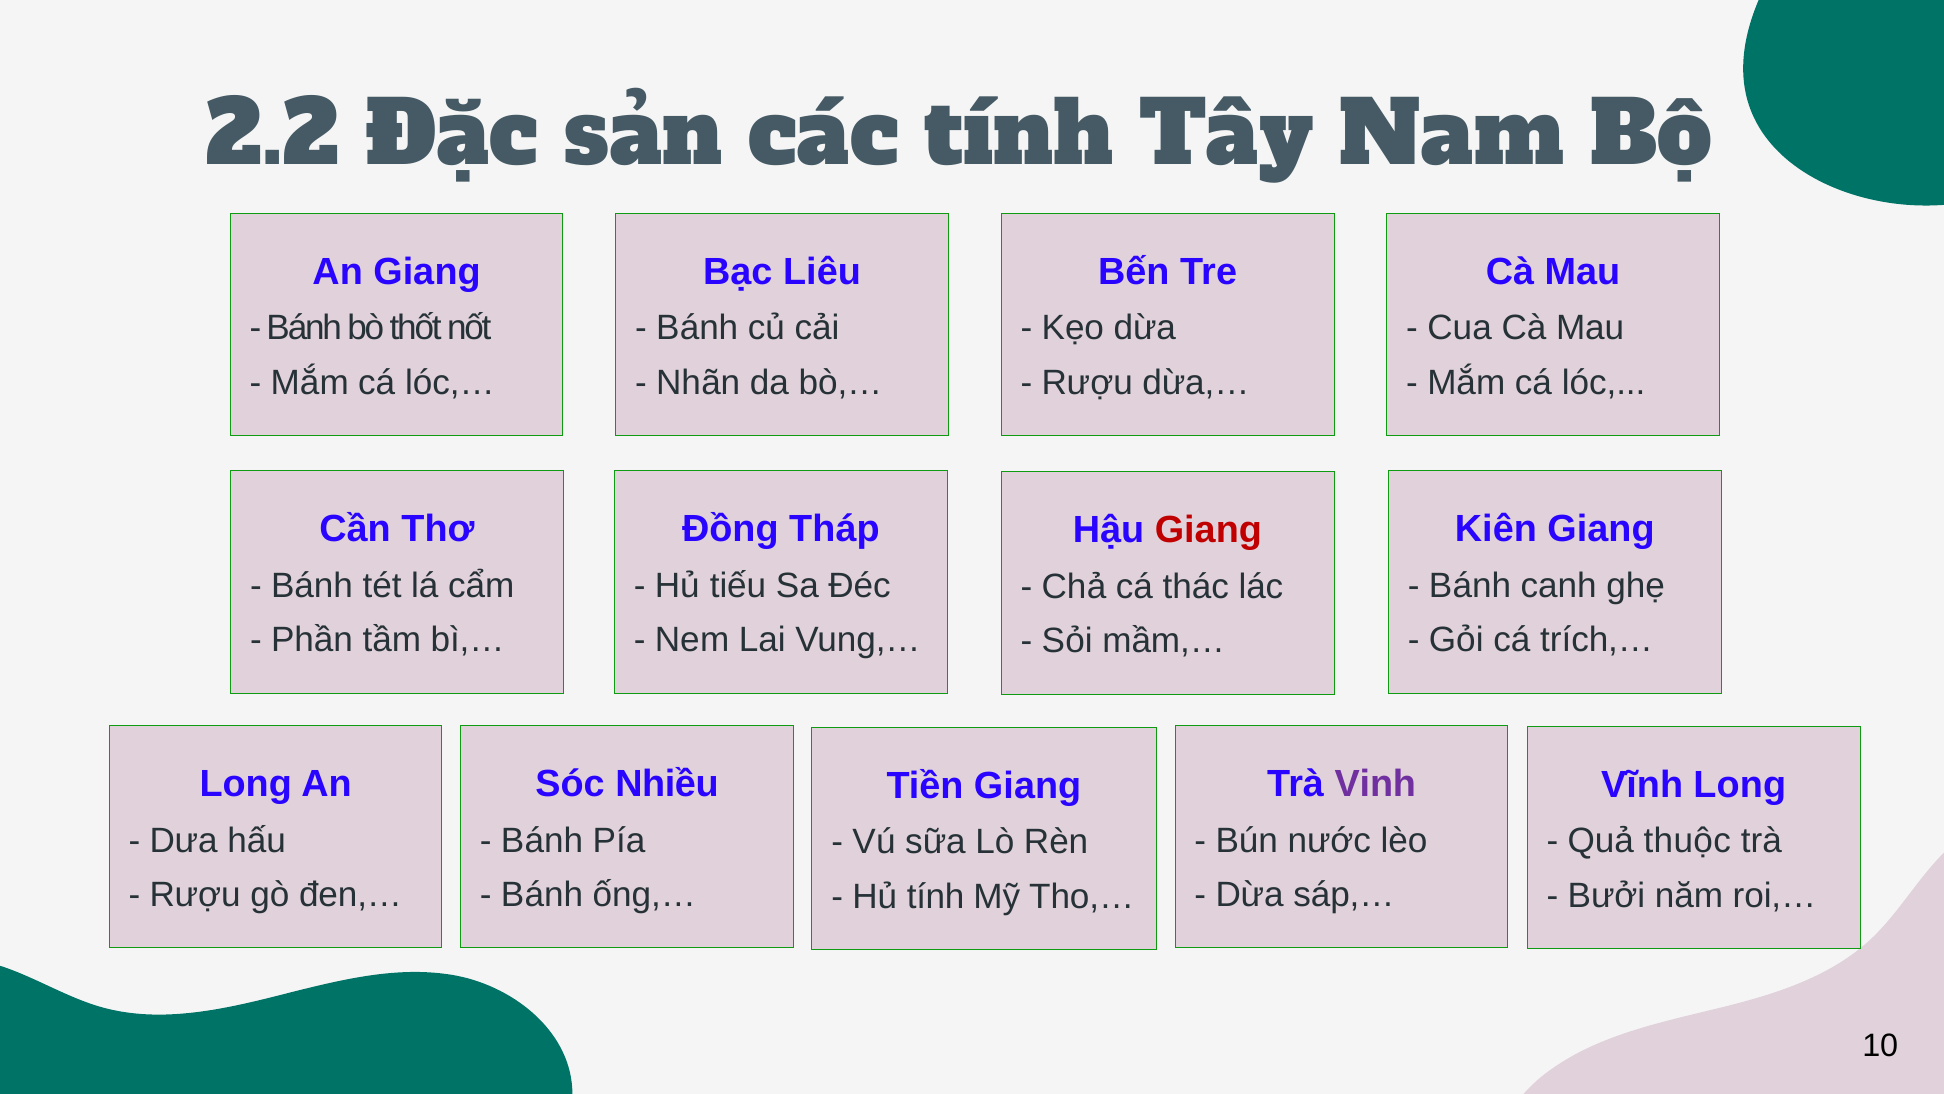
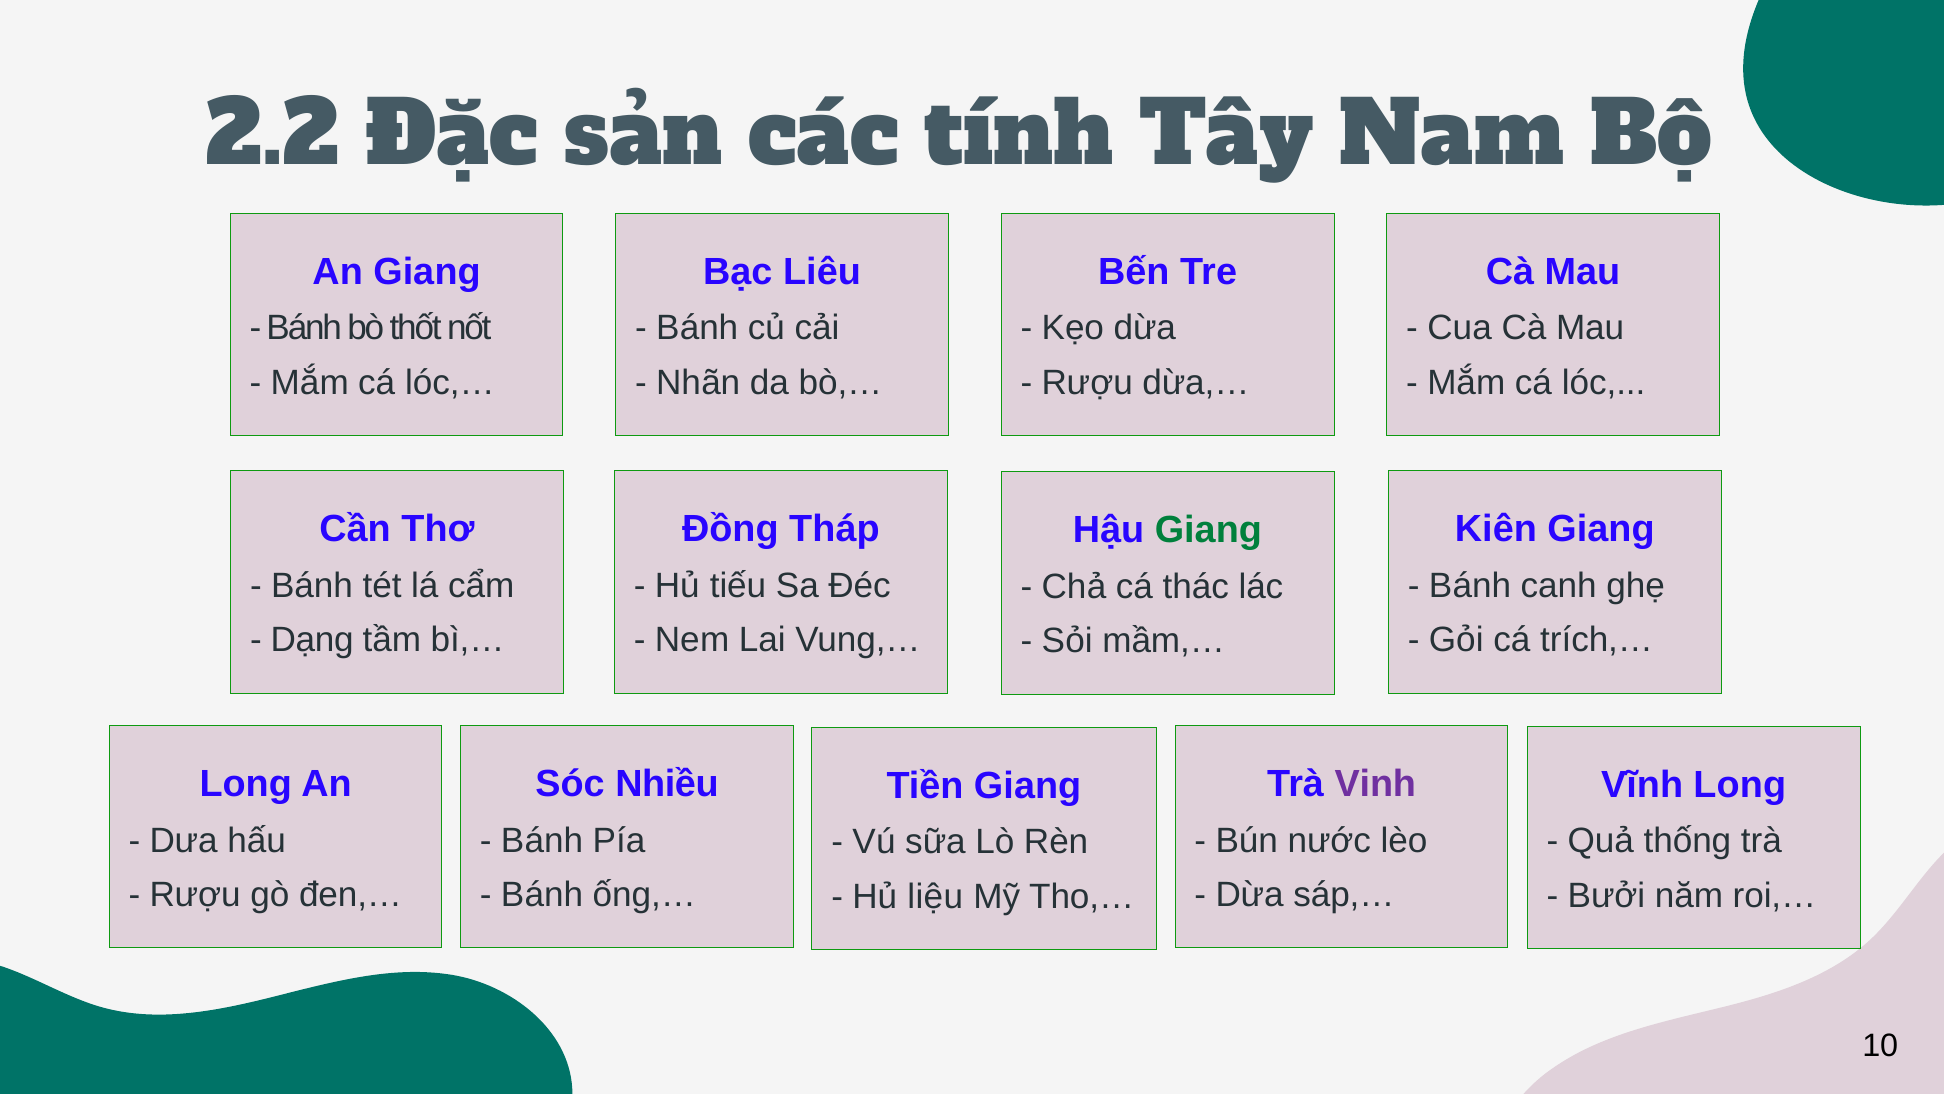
Giang at (1208, 530) colour: red -> green
Phần: Phần -> Dạng
thuộc: thuộc -> thống
Hủ tính: tính -> liệu
